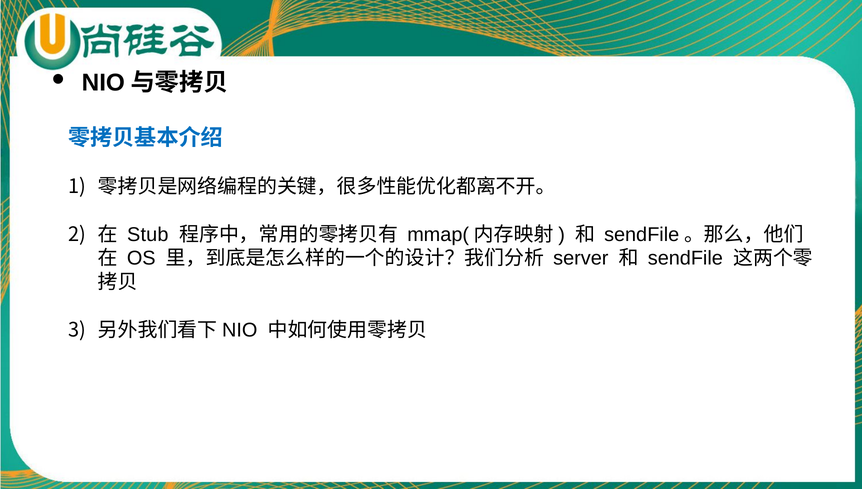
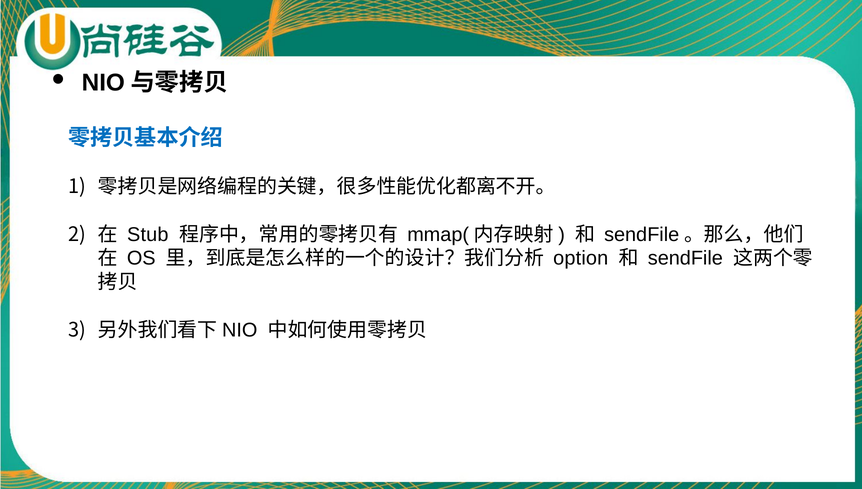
server: server -> option
